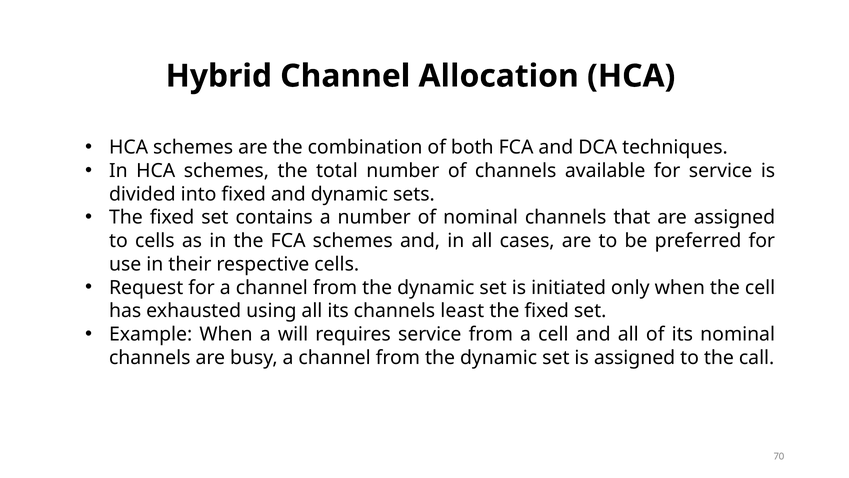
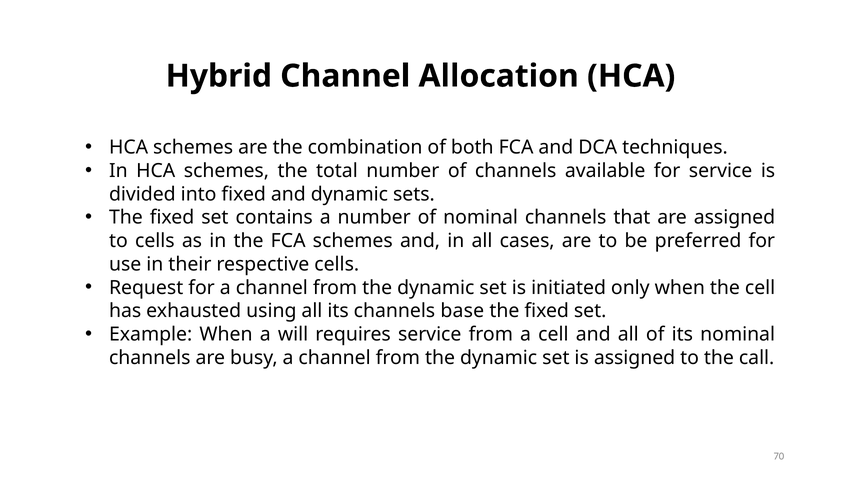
least: least -> base
